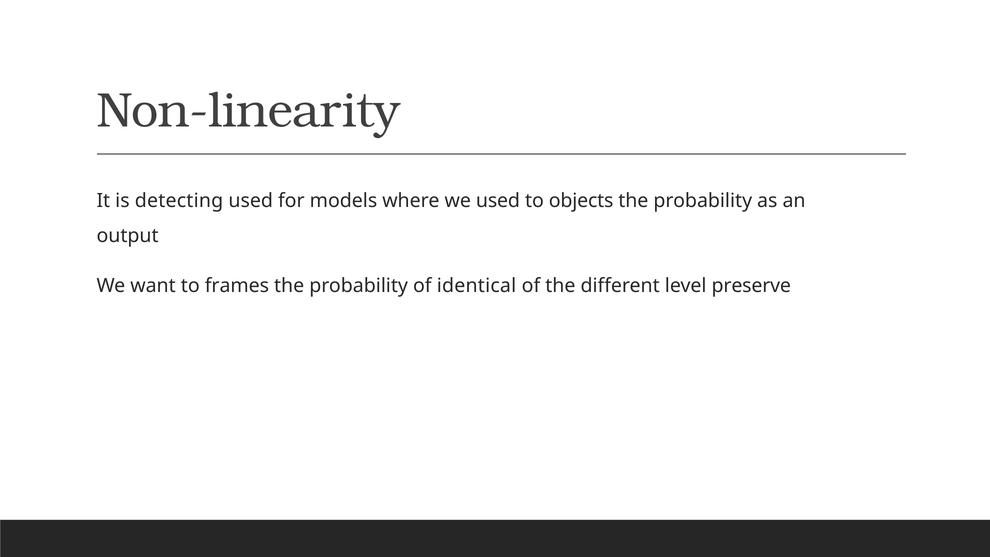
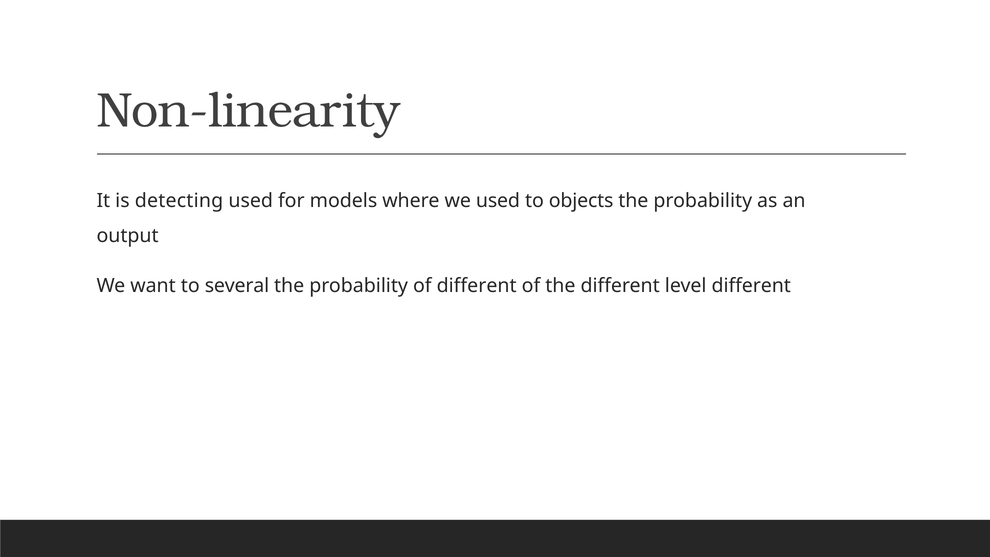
frames: frames -> several
of identical: identical -> different
level preserve: preserve -> different
